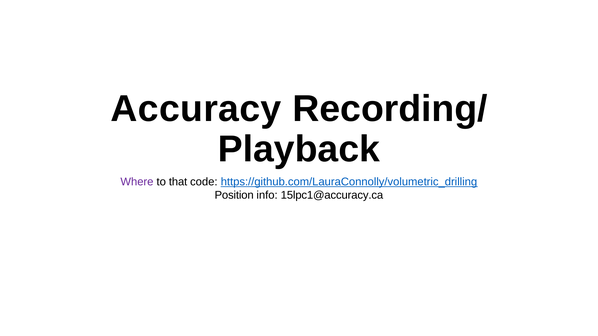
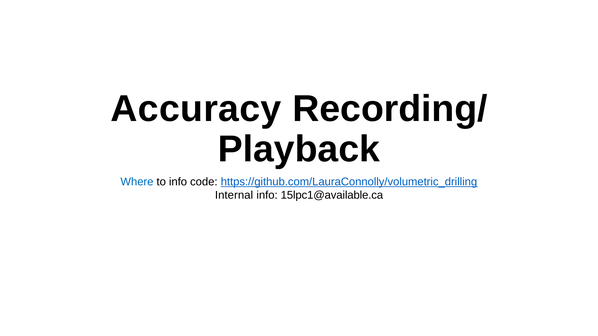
Where colour: purple -> blue
to that: that -> info
Position: Position -> Internal
15lpc1@accuracy.ca: 15lpc1@accuracy.ca -> 15lpc1@available.ca
